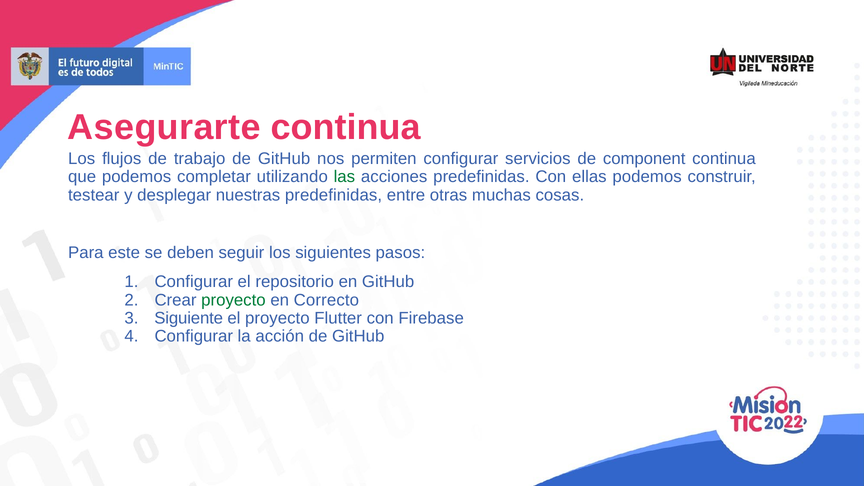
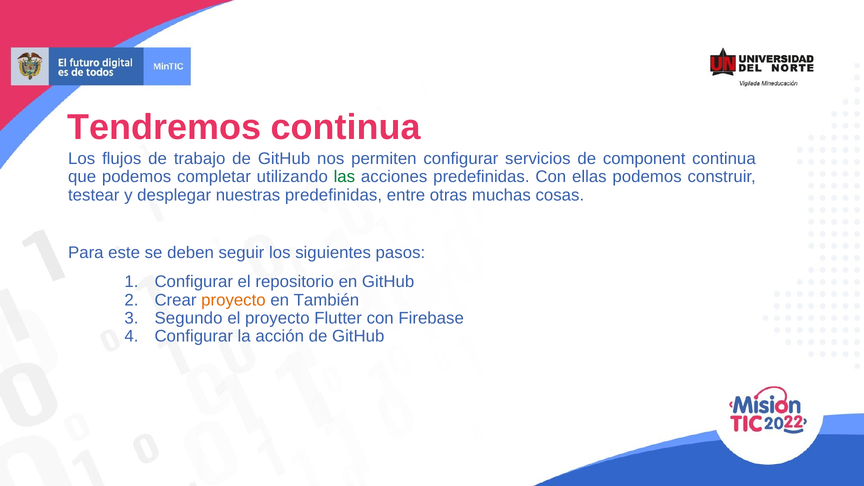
Asegurarte: Asegurarte -> Tendremos
proyecto at (233, 300) colour: green -> orange
Correcto: Correcto -> También
Siguiente: Siguiente -> Segundo
